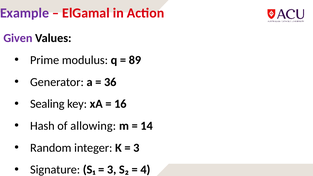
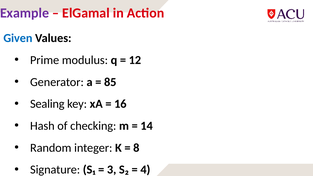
Given colour: purple -> blue
89: 89 -> 12
36: 36 -> 85
allowing: allowing -> checking
3 at (136, 148): 3 -> 8
